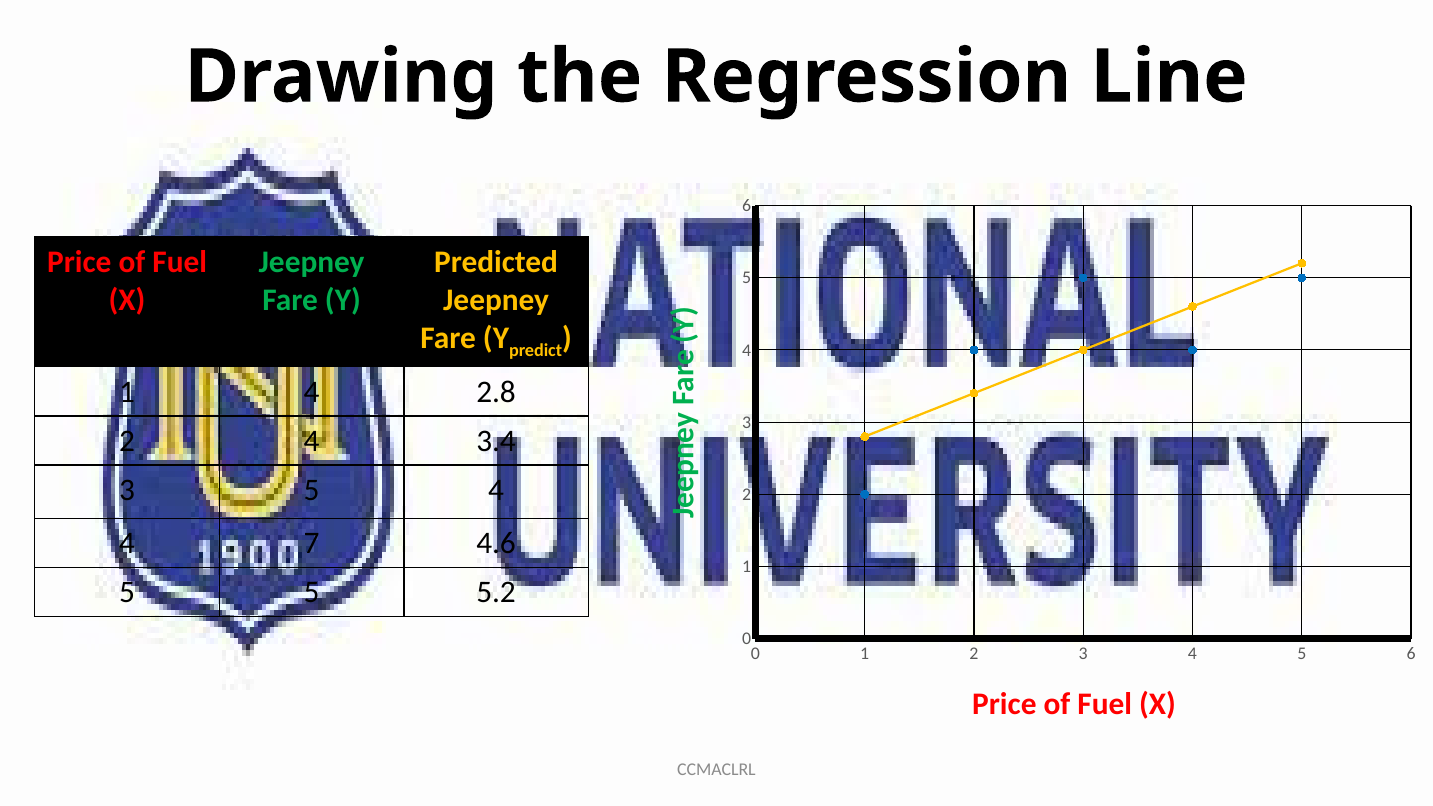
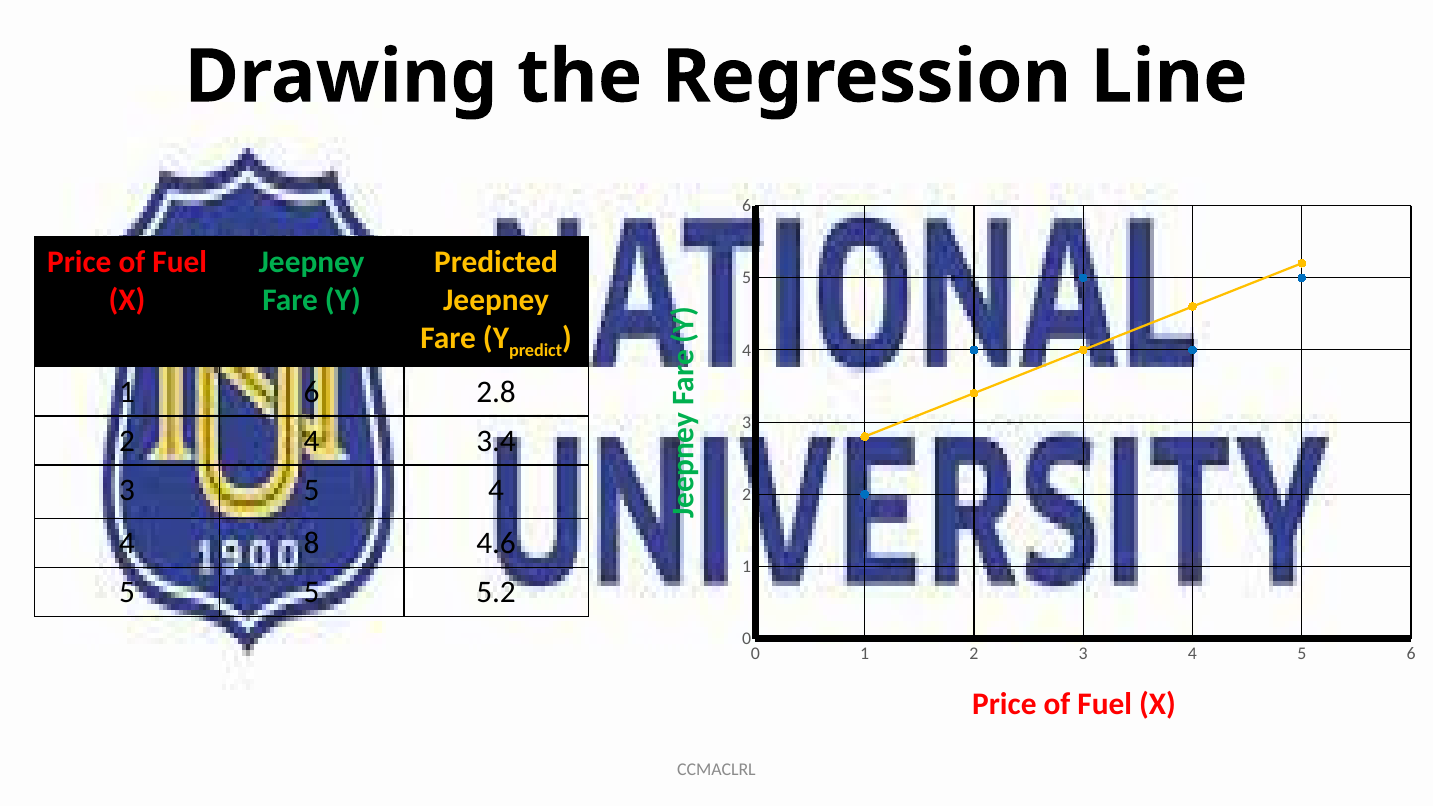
1 4: 4 -> 6
7: 7 -> 8
